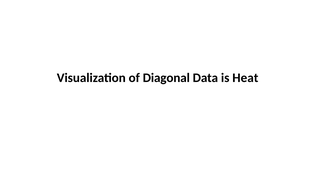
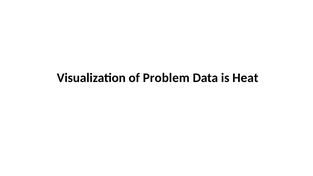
Diagonal: Diagonal -> Problem
